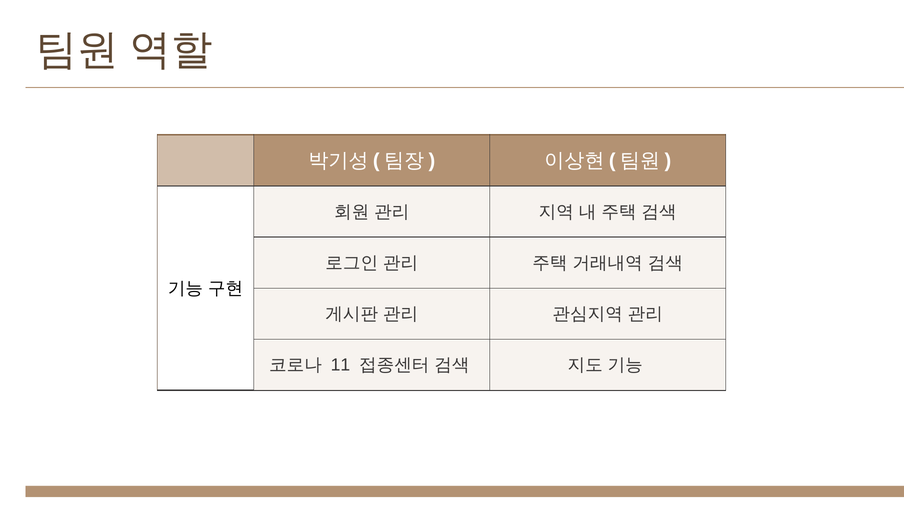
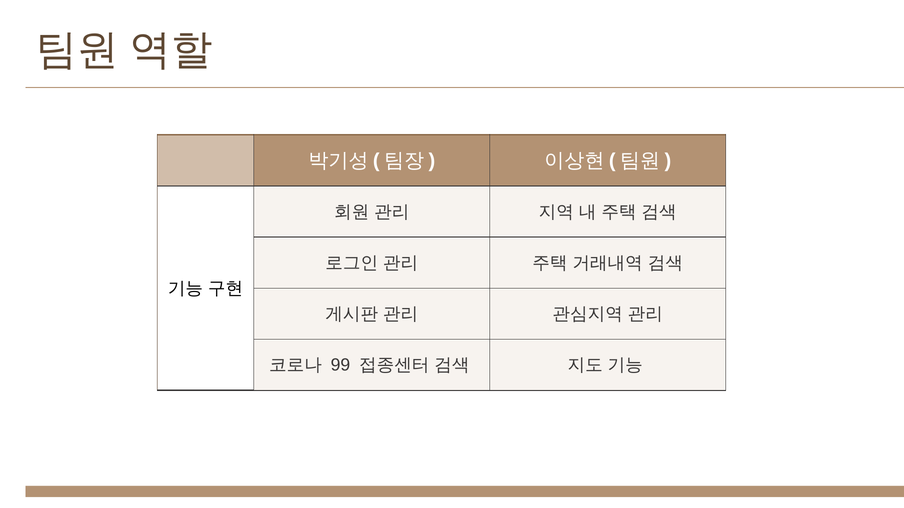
11: 11 -> 99
